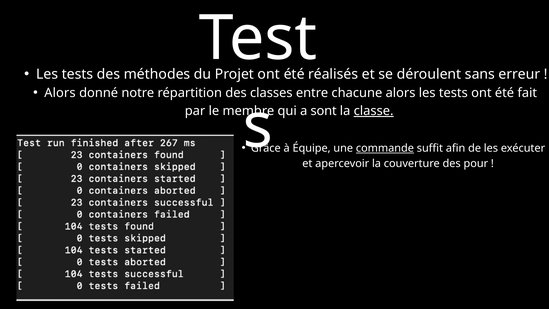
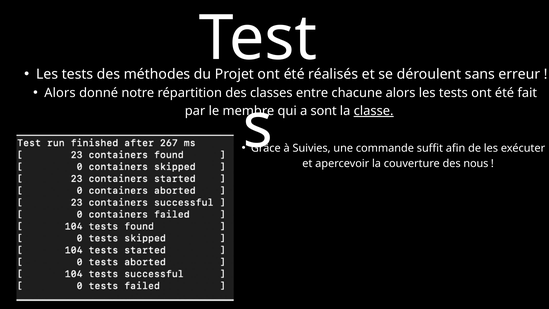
Équipe: Équipe -> Suivies
commande underline: present -> none
pour: pour -> nous
